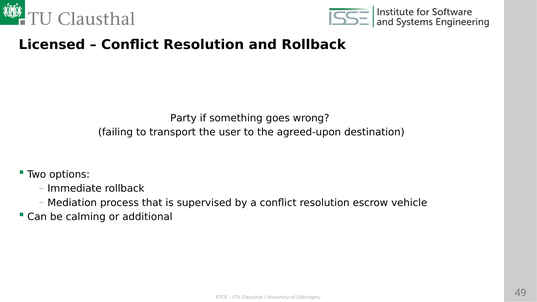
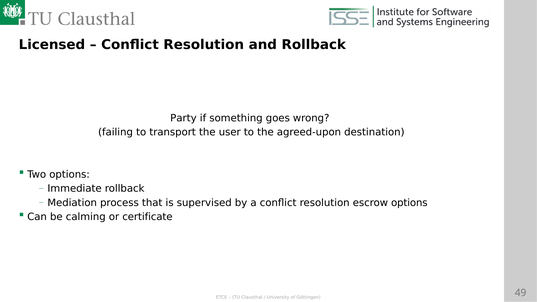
escrow vehicle: vehicle -> options
additional: additional -> certificate
